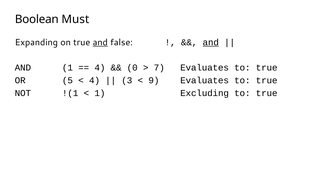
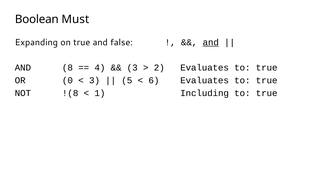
and at (100, 42) underline: present -> none
AND 1: 1 -> 8
0 at (132, 68): 0 -> 3
7: 7 -> 2
5: 5 -> 0
4 at (94, 80): 4 -> 3
3: 3 -> 5
9: 9 -> 6
!(1: !(1 -> !(8
Excluding: Excluding -> Including
